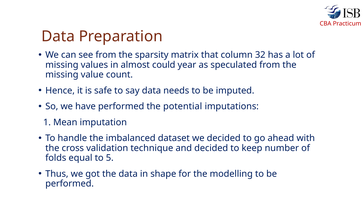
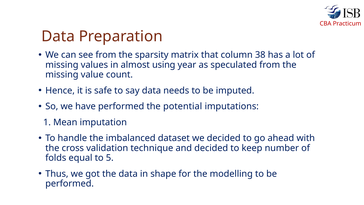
32: 32 -> 38
could: could -> using
